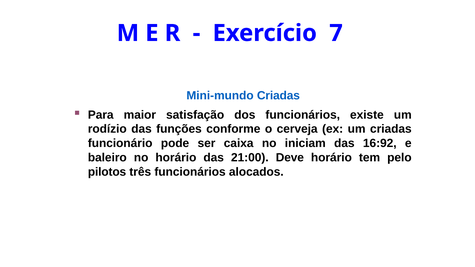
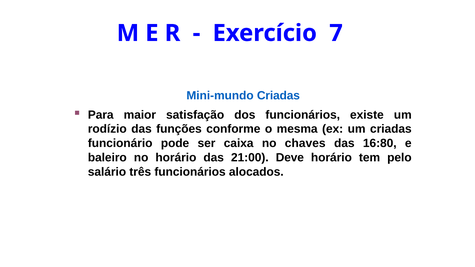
cerveja: cerveja -> mesma
iniciam: iniciam -> chaves
16:92: 16:92 -> 16:80
pilotos: pilotos -> salário
